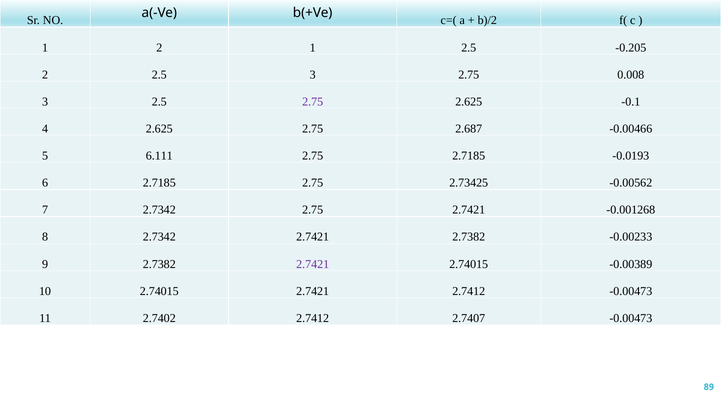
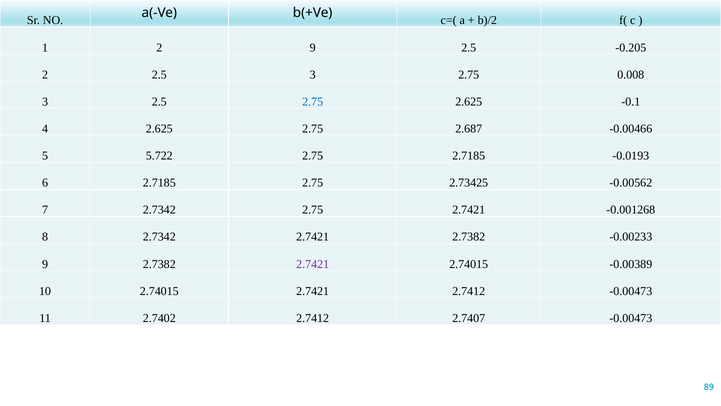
2 1: 1 -> 9
2.75 at (313, 102) colour: purple -> blue
6.111: 6.111 -> 5.722
